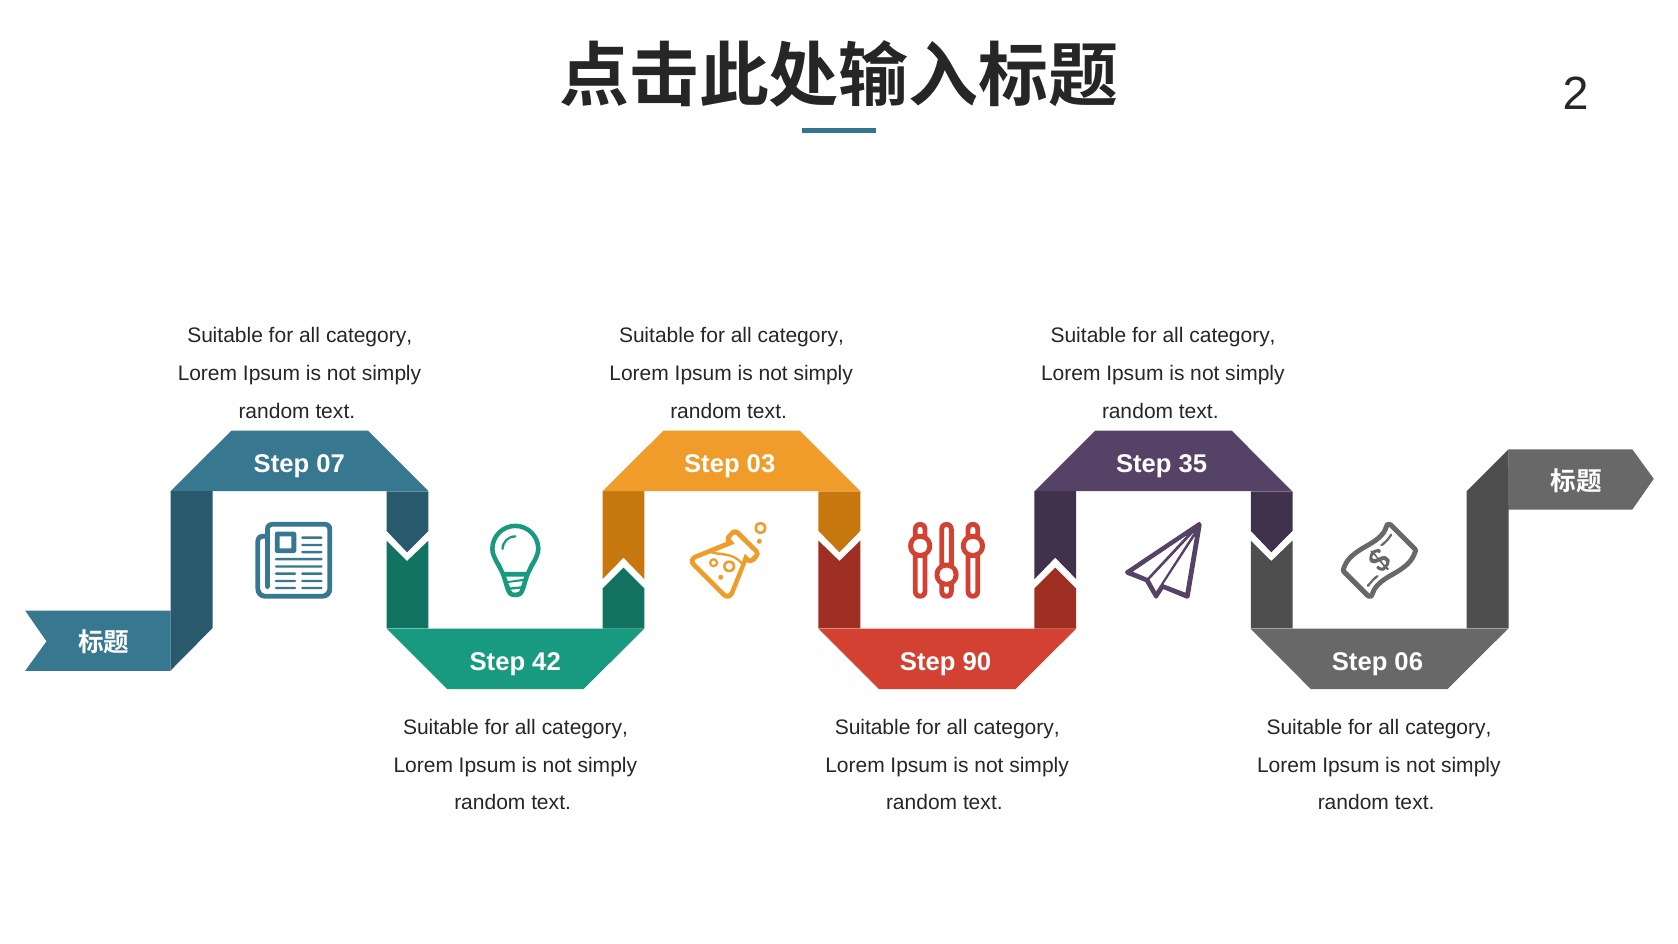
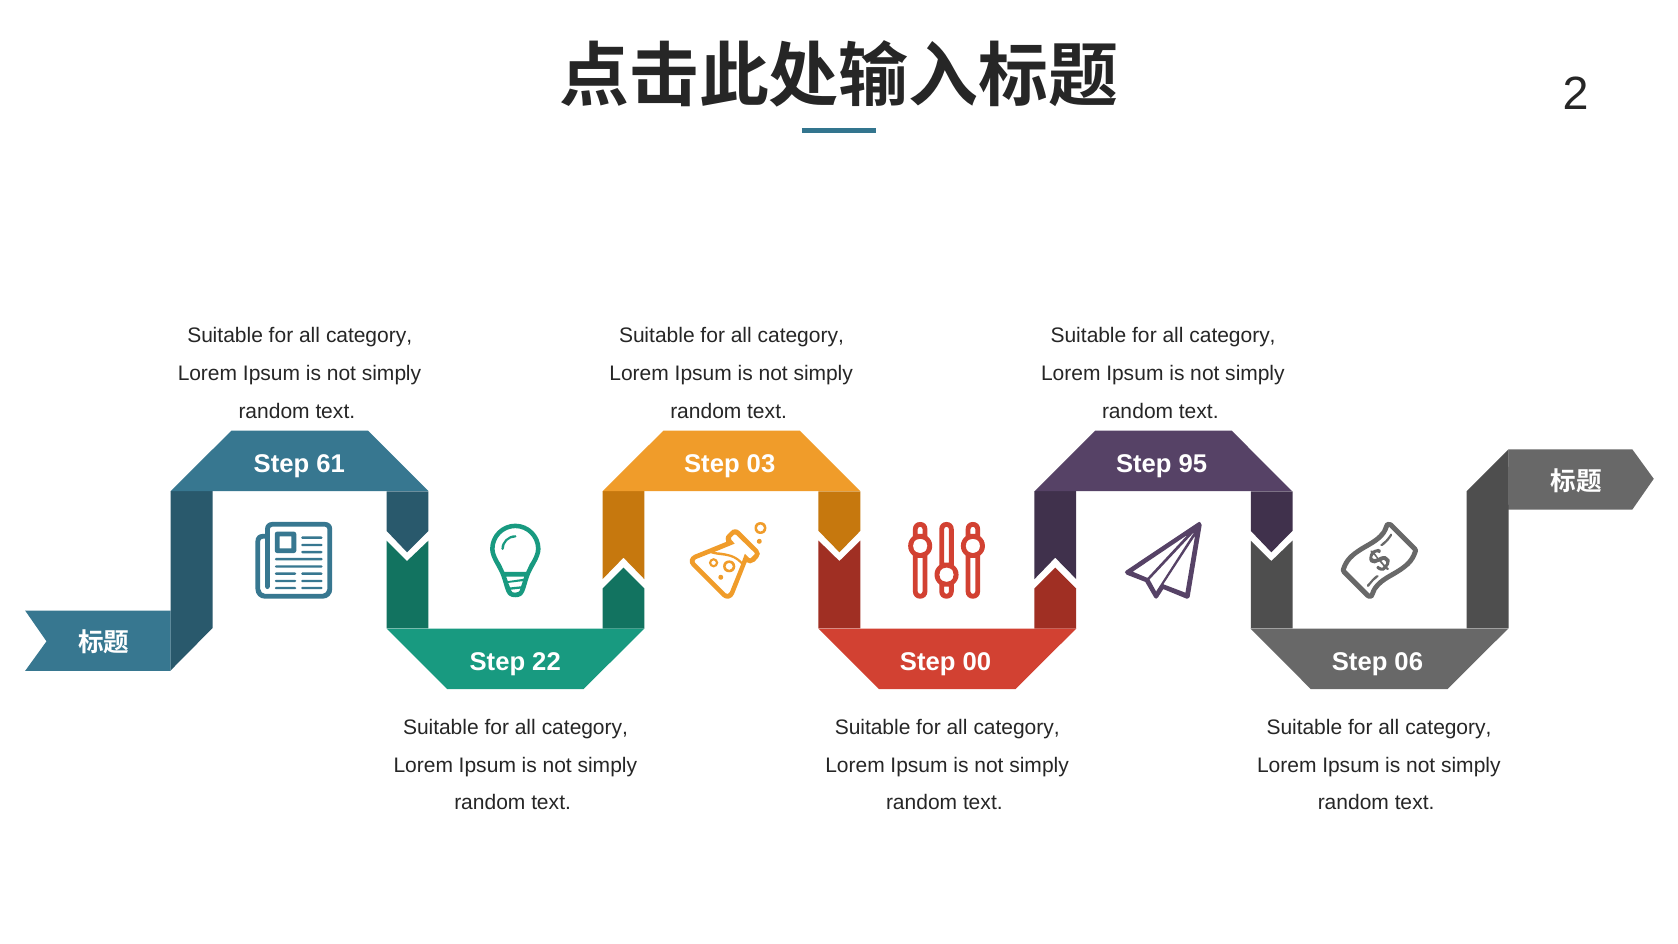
07: 07 -> 61
35: 35 -> 95
42: 42 -> 22
90: 90 -> 00
